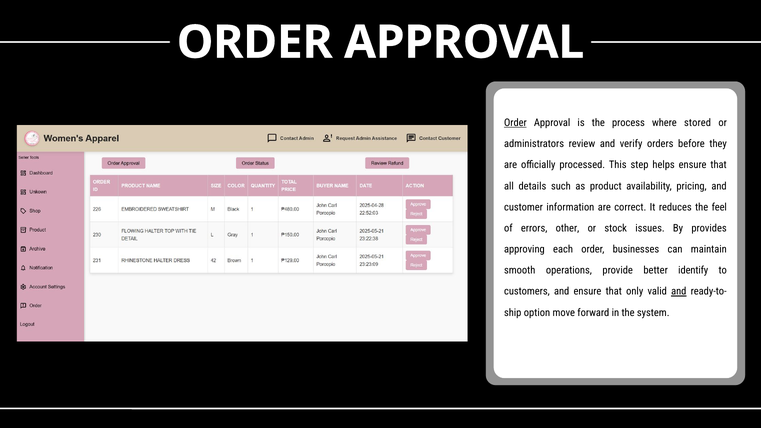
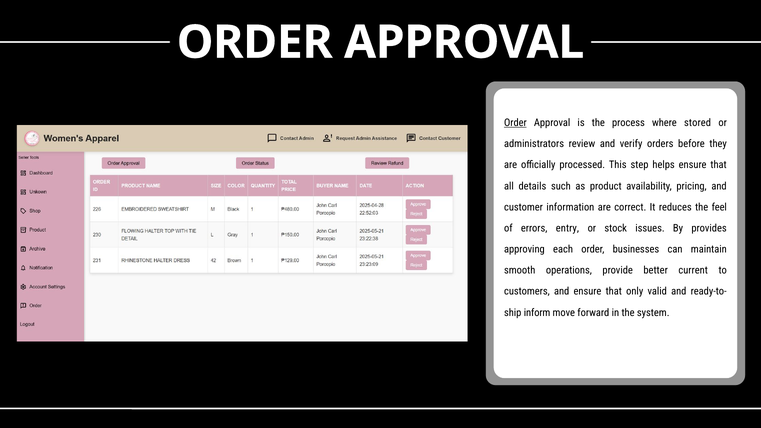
other: other -> entry
identify: identify -> current
and at (679, 292) underline: present -> none
option: option -> inform
